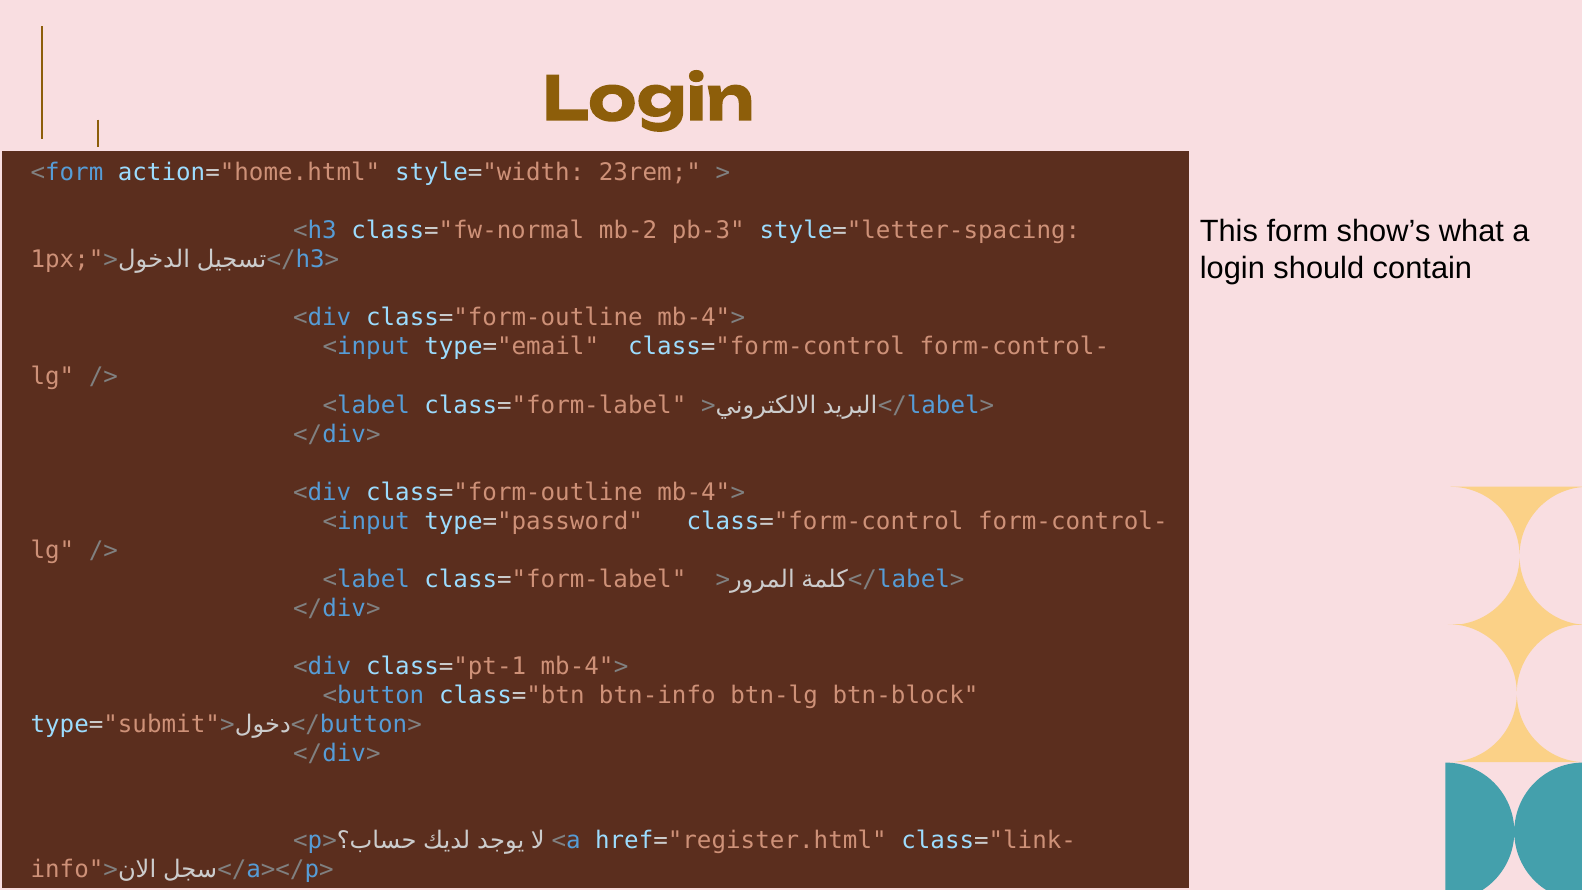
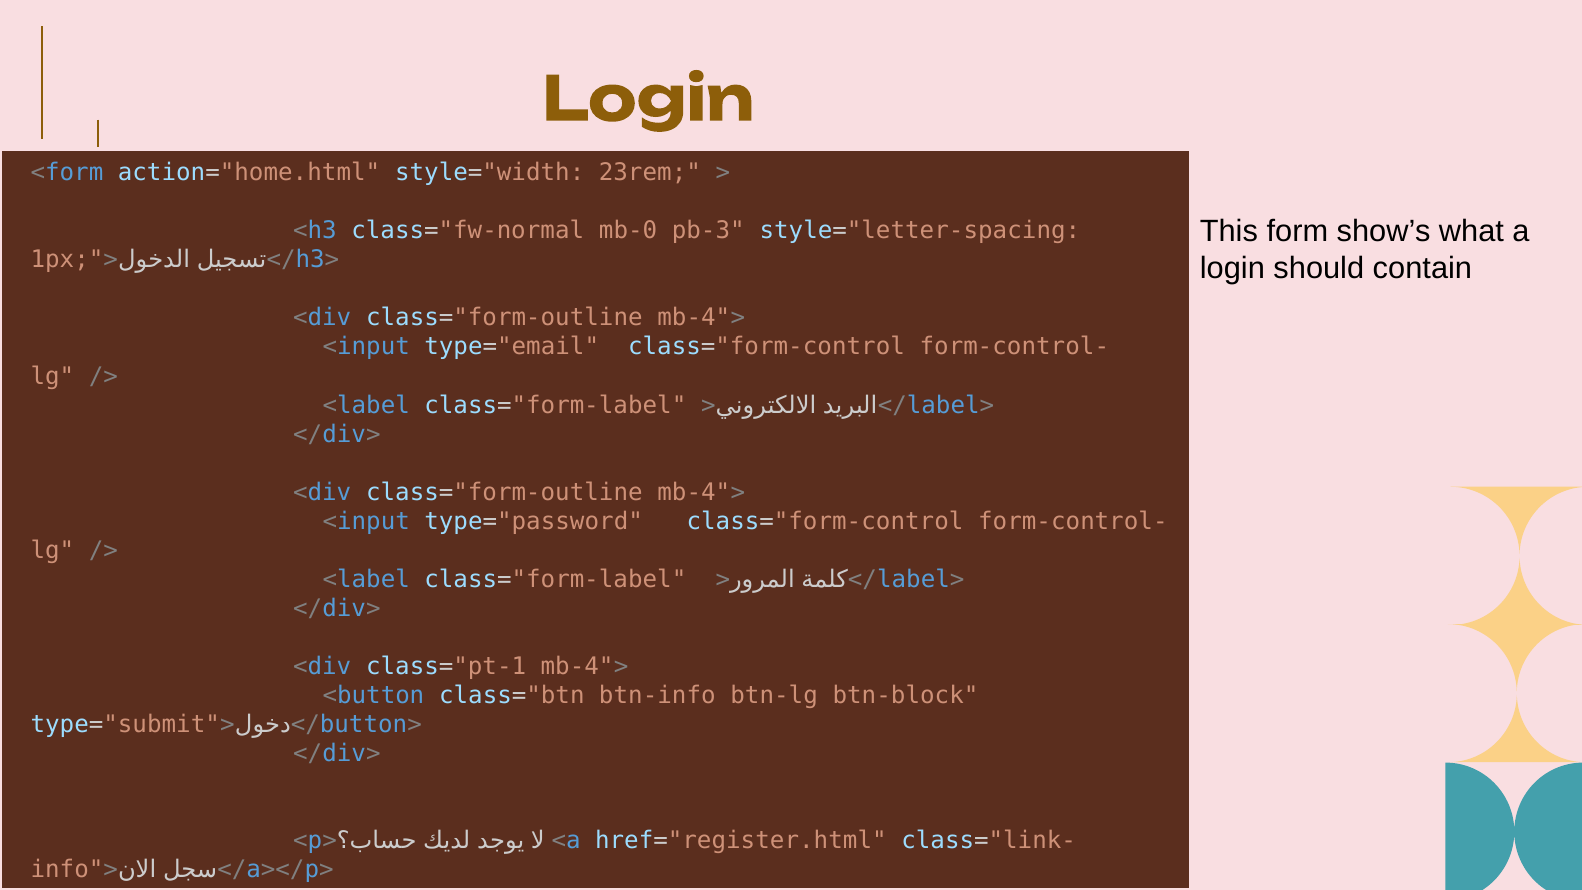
mb-2: mb-2 -> mb-0
